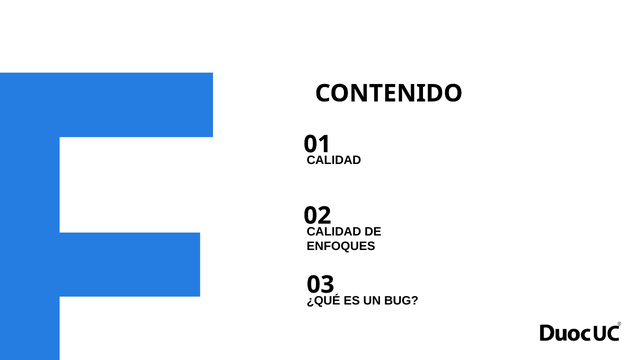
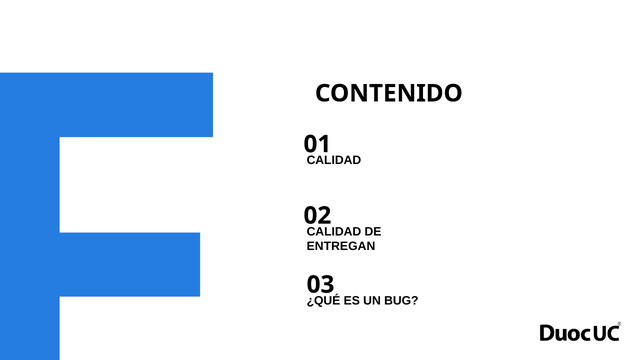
ENFOQUES: ENFOQUES -> ENTREGAN
